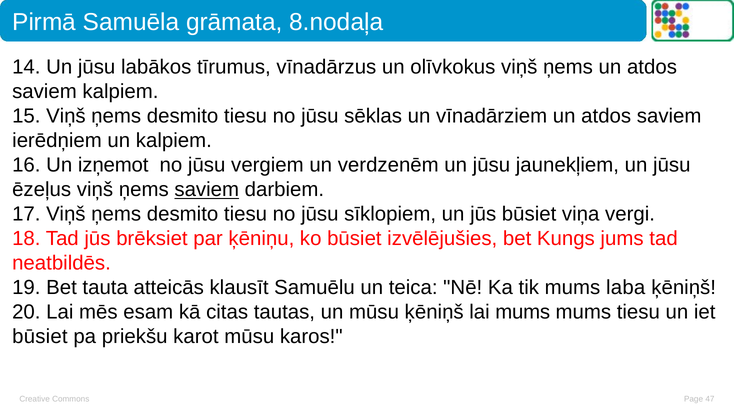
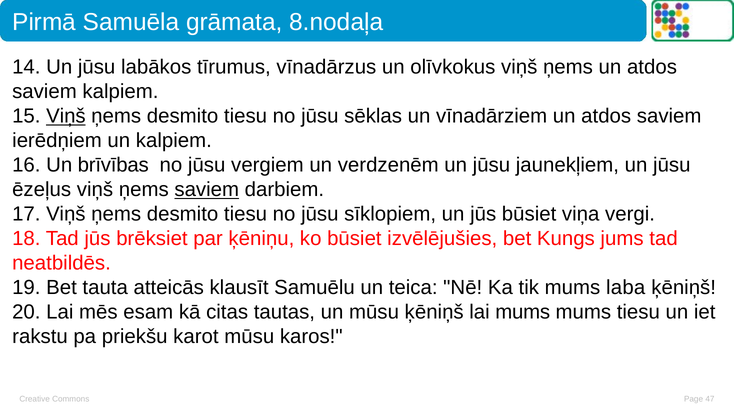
Viņš at (66, 116) underline: none -> present
izņemot: izņemot -> brīvības
būsiet at (40, 336): būsiet -> rakstu
